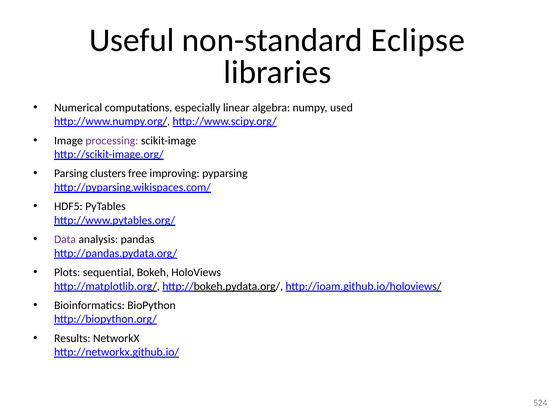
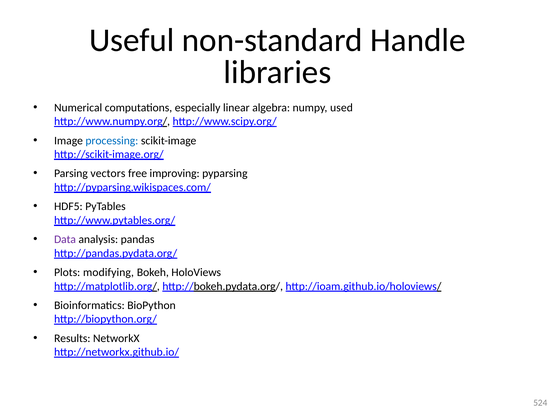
Eclipse: Eclipse -> Handle
processing colour: purple -> blue
clusters: clusters -> vectors
sequential: sequential -> modifying
